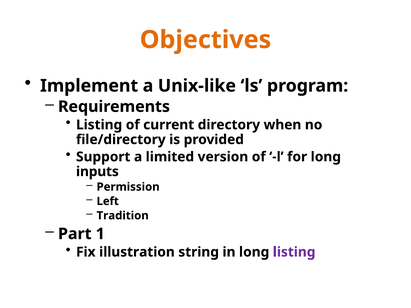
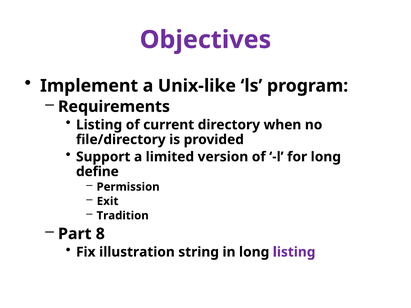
Objectives colour: orange -> purple
inputs: inputs -> define
Left: Left -> Exit
1: 1 -> 8
